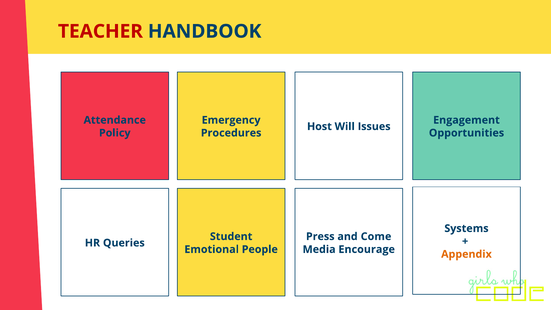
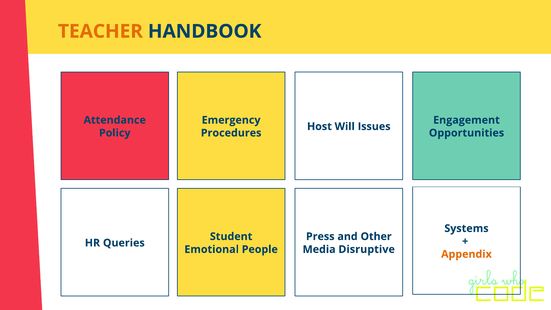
TEACHER colour: red -> orange
Come: Come -> Other
Encourage: Encourage -> Disruptive
